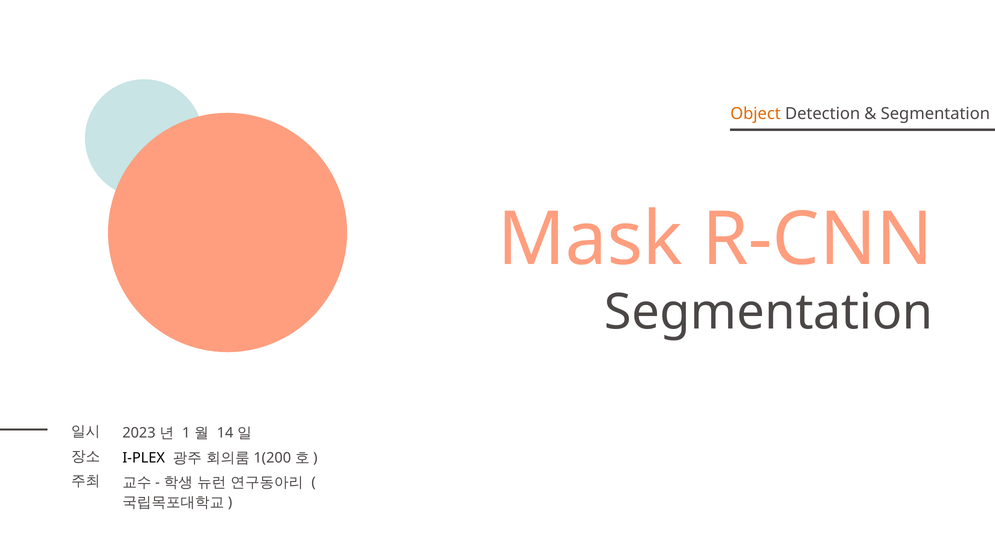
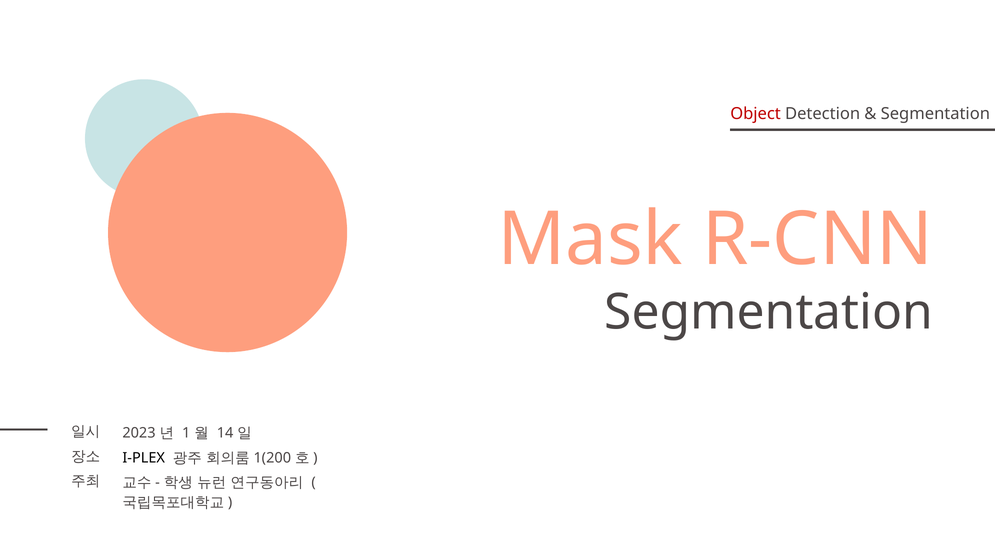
Object colour: orange -> red
